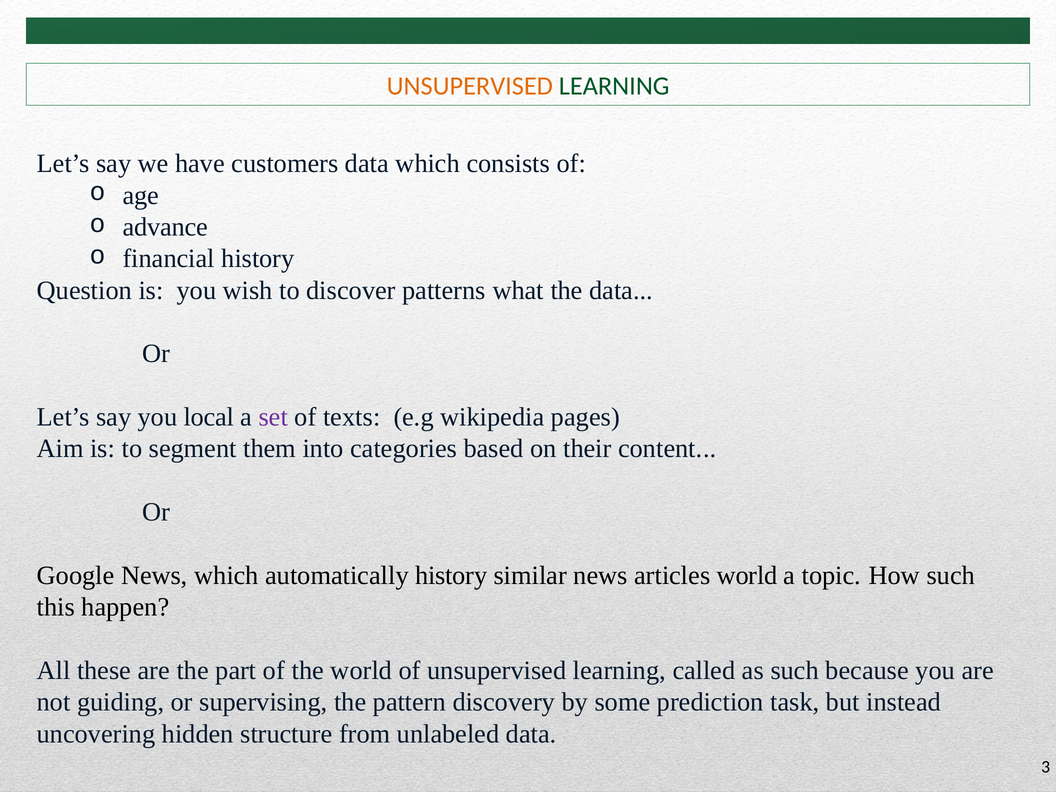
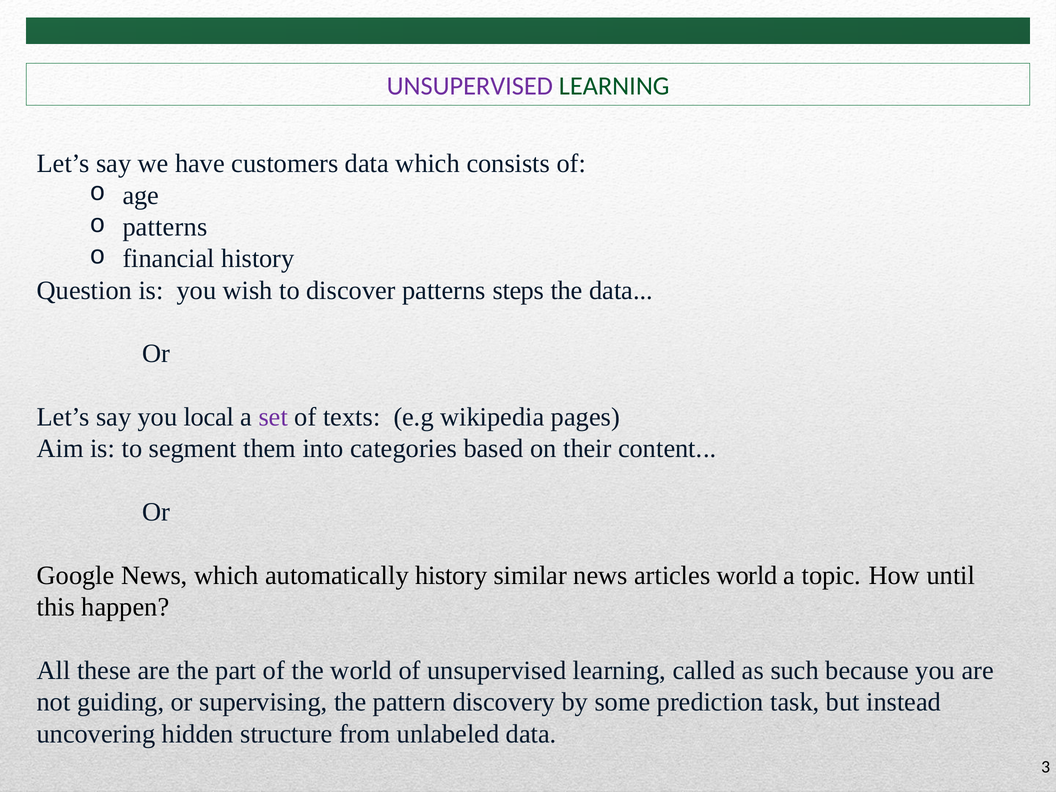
UNSUPERVISED at (470, 86) colour: orange -> purple
advance at (165, 227): advance -> patterns
what: what -> steps
How such: such -> until
